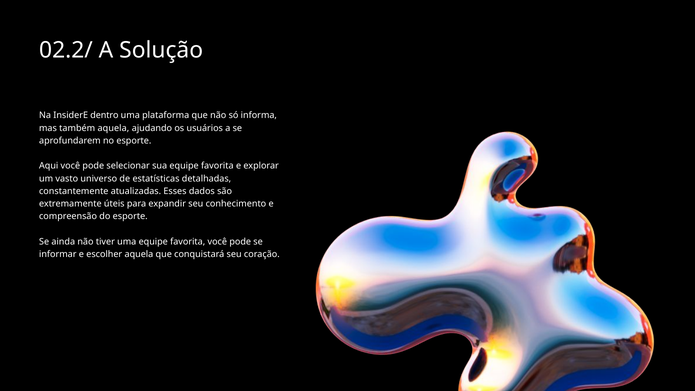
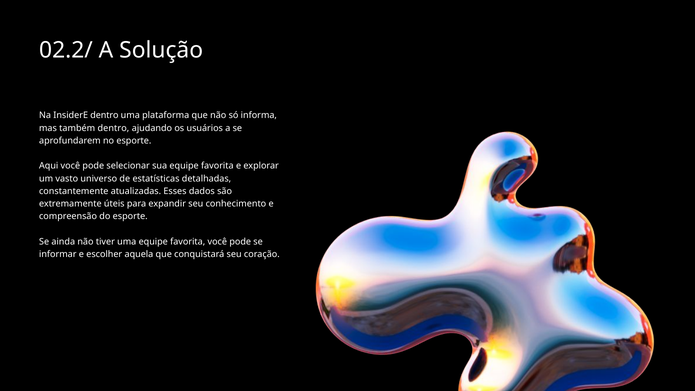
também aquela: aquela -> dentro
